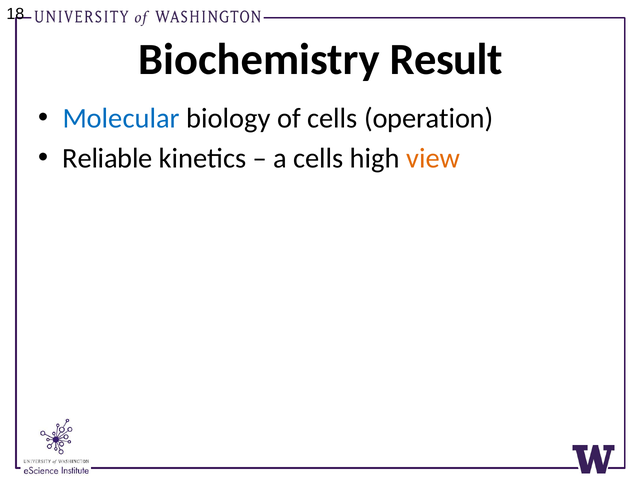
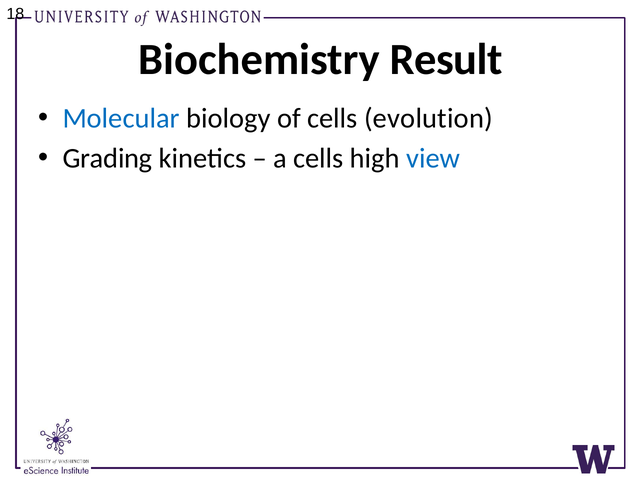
operation: operation -> evolution
Reliable: Reliable -> Grading
view colour: orange -> blue
